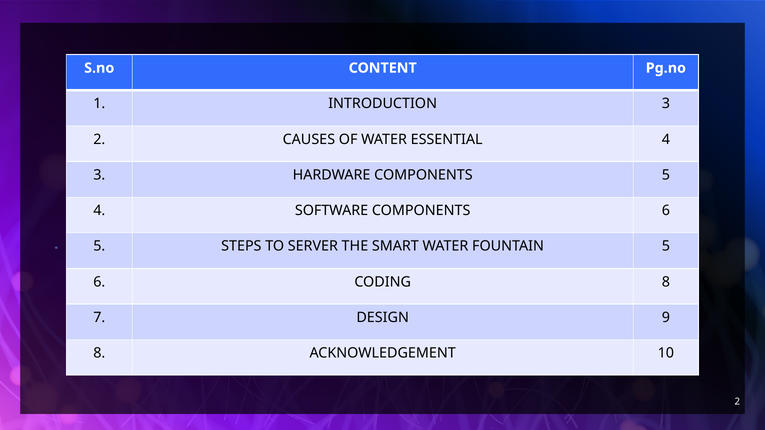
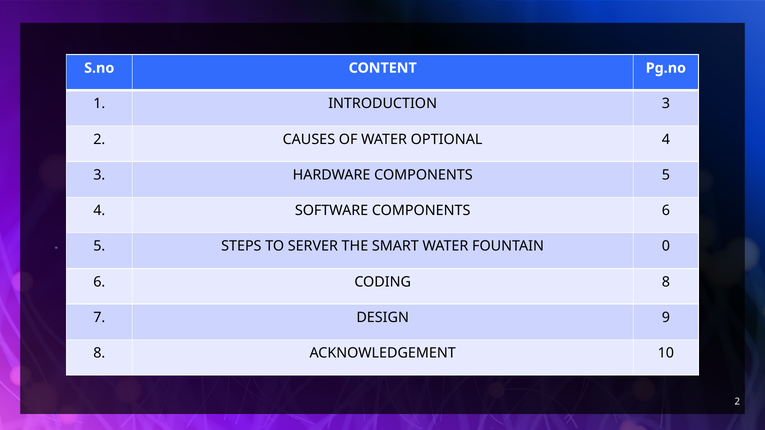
ESSENTIAL: ESSENTIAL -> OPTIONAL
FOUNTAIN 5: 5 -> 0
